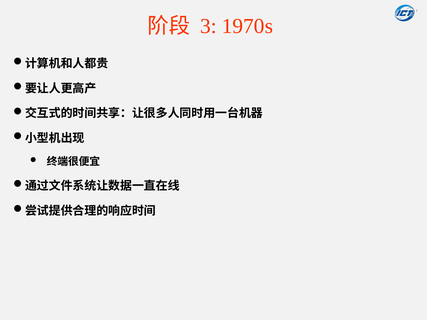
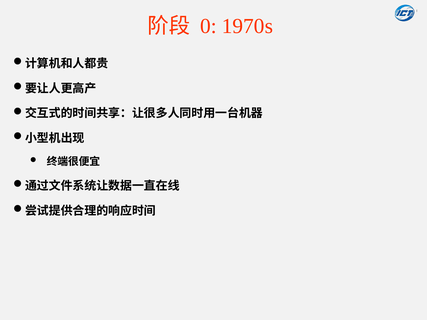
3: 3 -> 0
